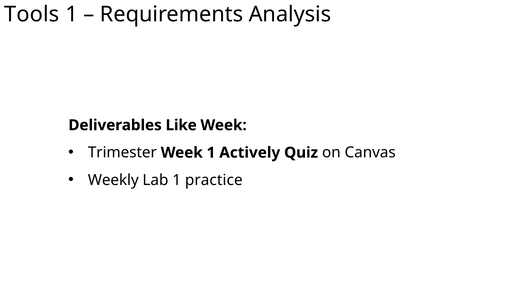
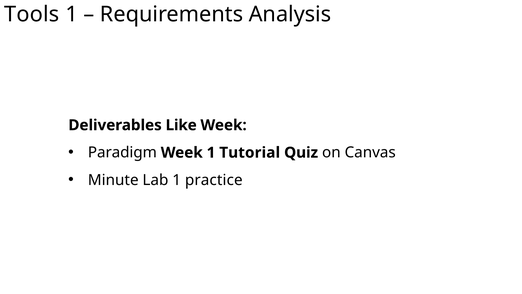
Trimester: Trimester -> Paradigm
Actively: Actively -> Tutorial
Weekly: Weekly -> Minute
